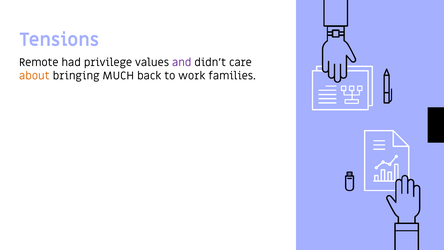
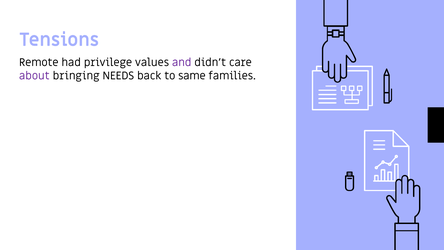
about colour: orange -> purple
MUCH: MUCH -> NEEDS
work: work -> same
